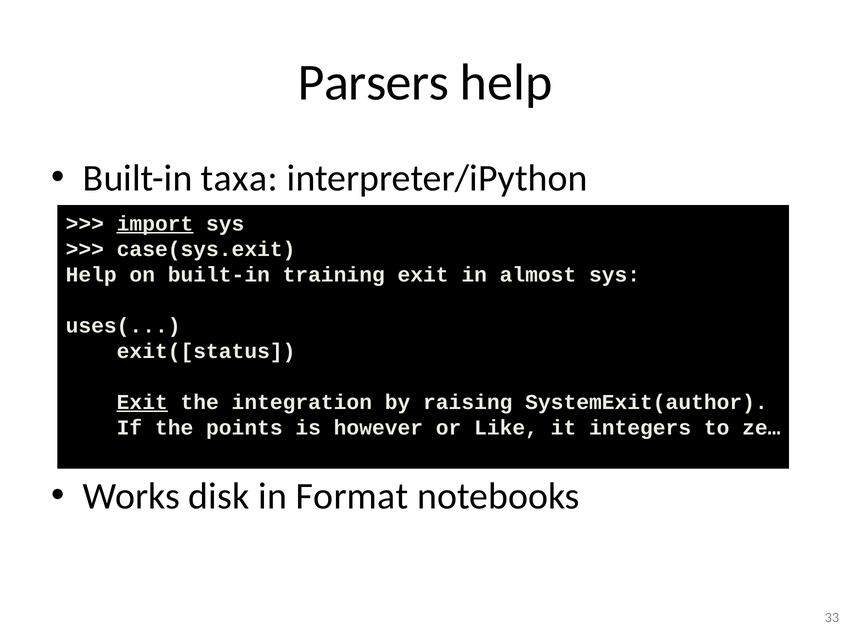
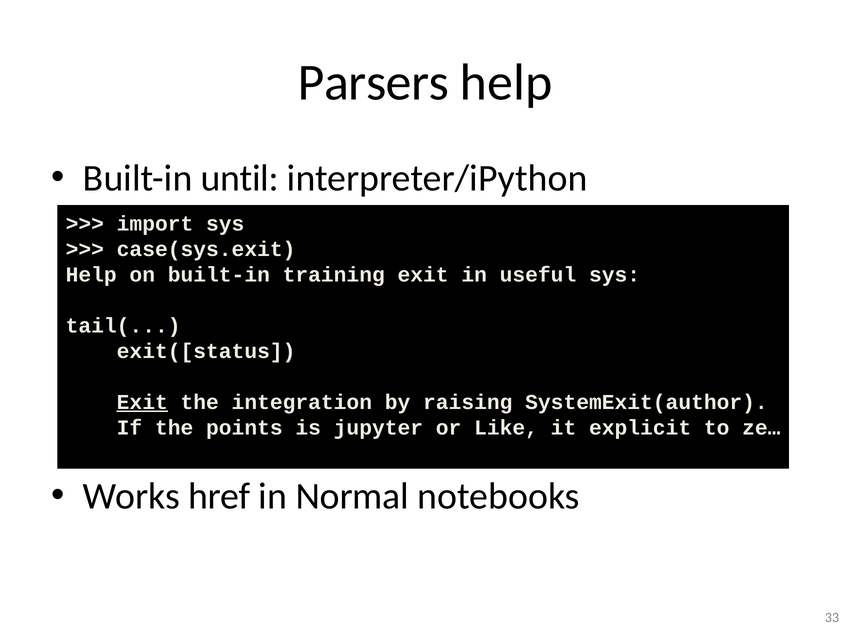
taxa: taxa -> until
import underline: present -> none
almost: almost -> useful
uses(: uses( -> tail(
however: however -> jupyter
integers: integers -> explicit
disk: disk -> href
Format: Format -> Normal
